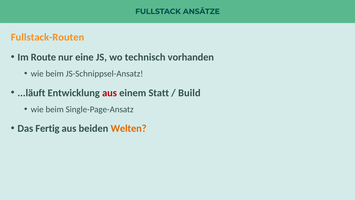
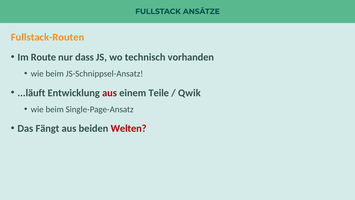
eine: eine -> dass
Statt: Statt -> Teile
Build: Build -> Qwik
Fertig: Fertig -> Fängt
Welten colour: orange -> red
